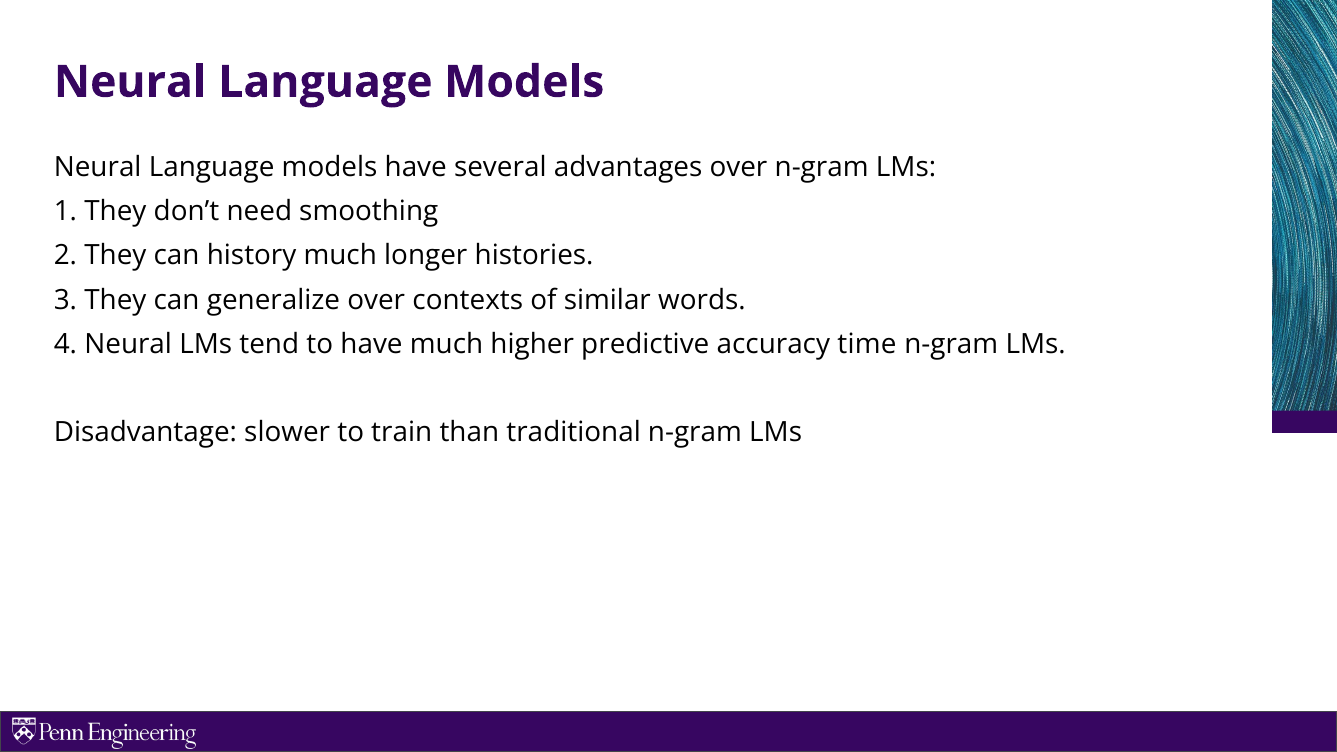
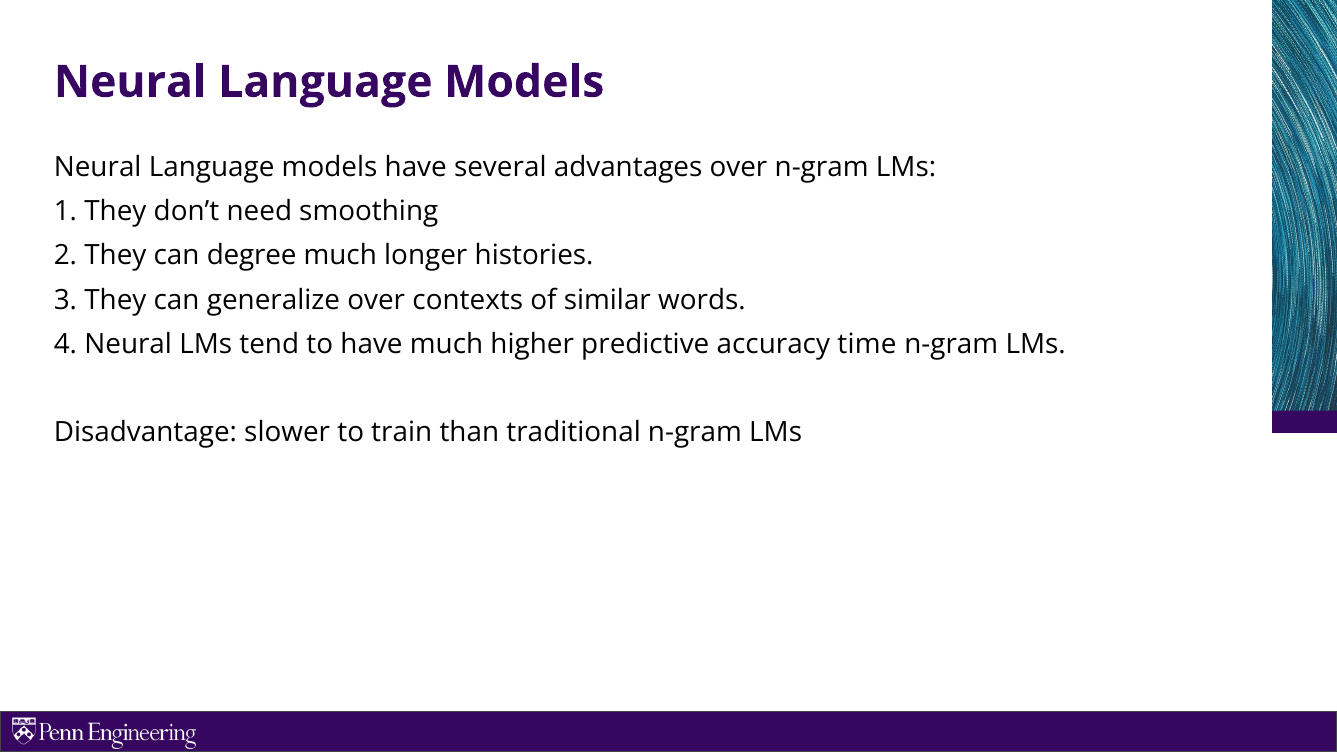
history: history -> degree
